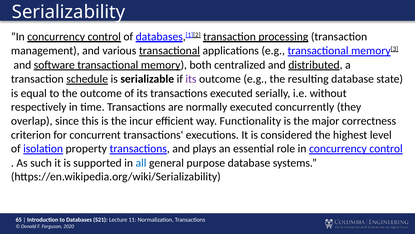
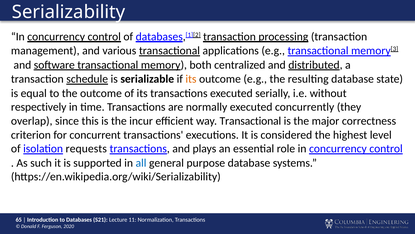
its at (191, 79) colour: purple -> orange
way Functionality: Functionality -> Transactional
property: property -> requests
